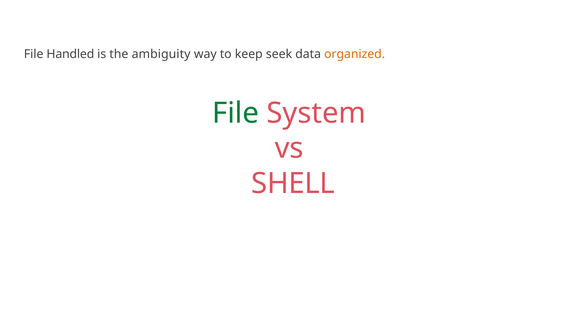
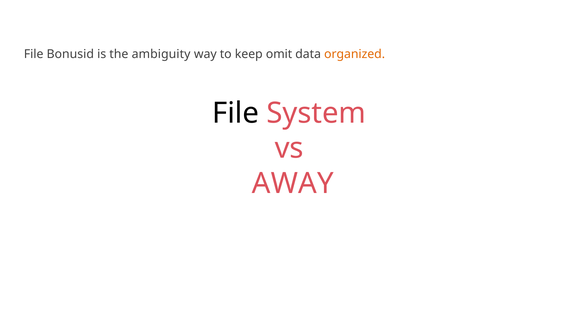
Handled: Handled -> Bonusid
seek: seek -> omit
File at (236, 113) colour: green -> black
SHELL: SHELL -> AWAY
